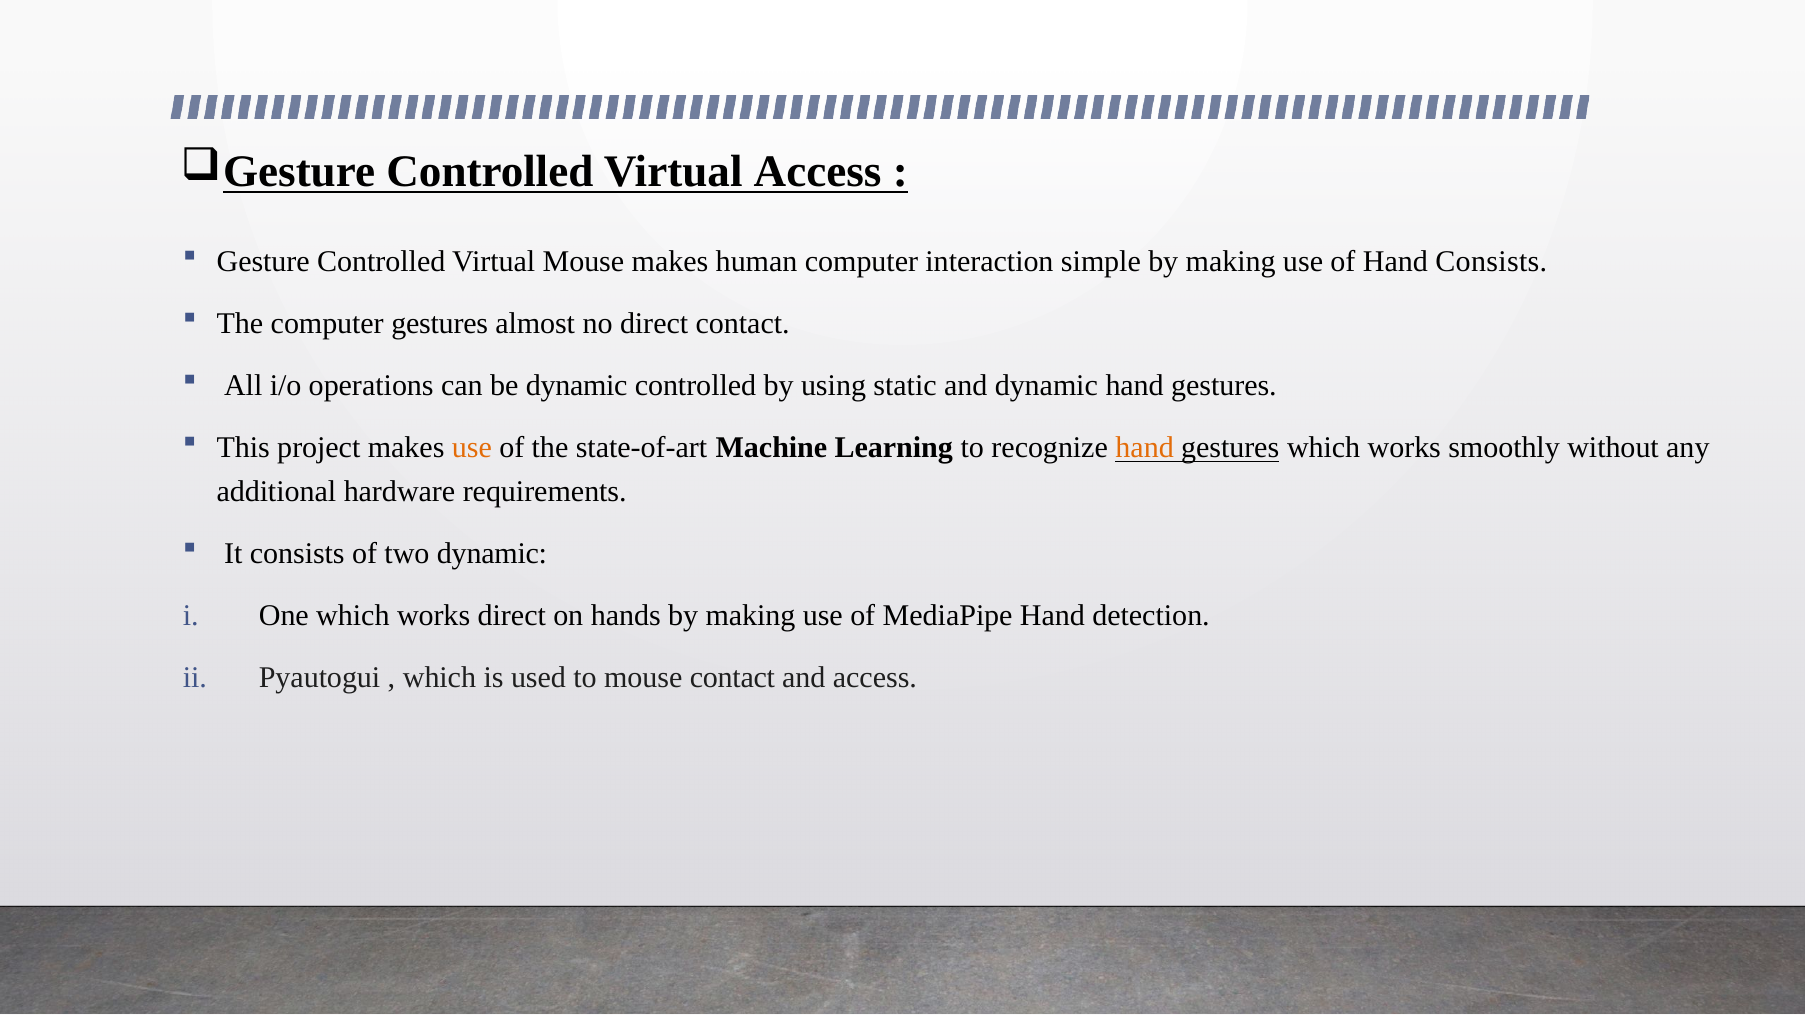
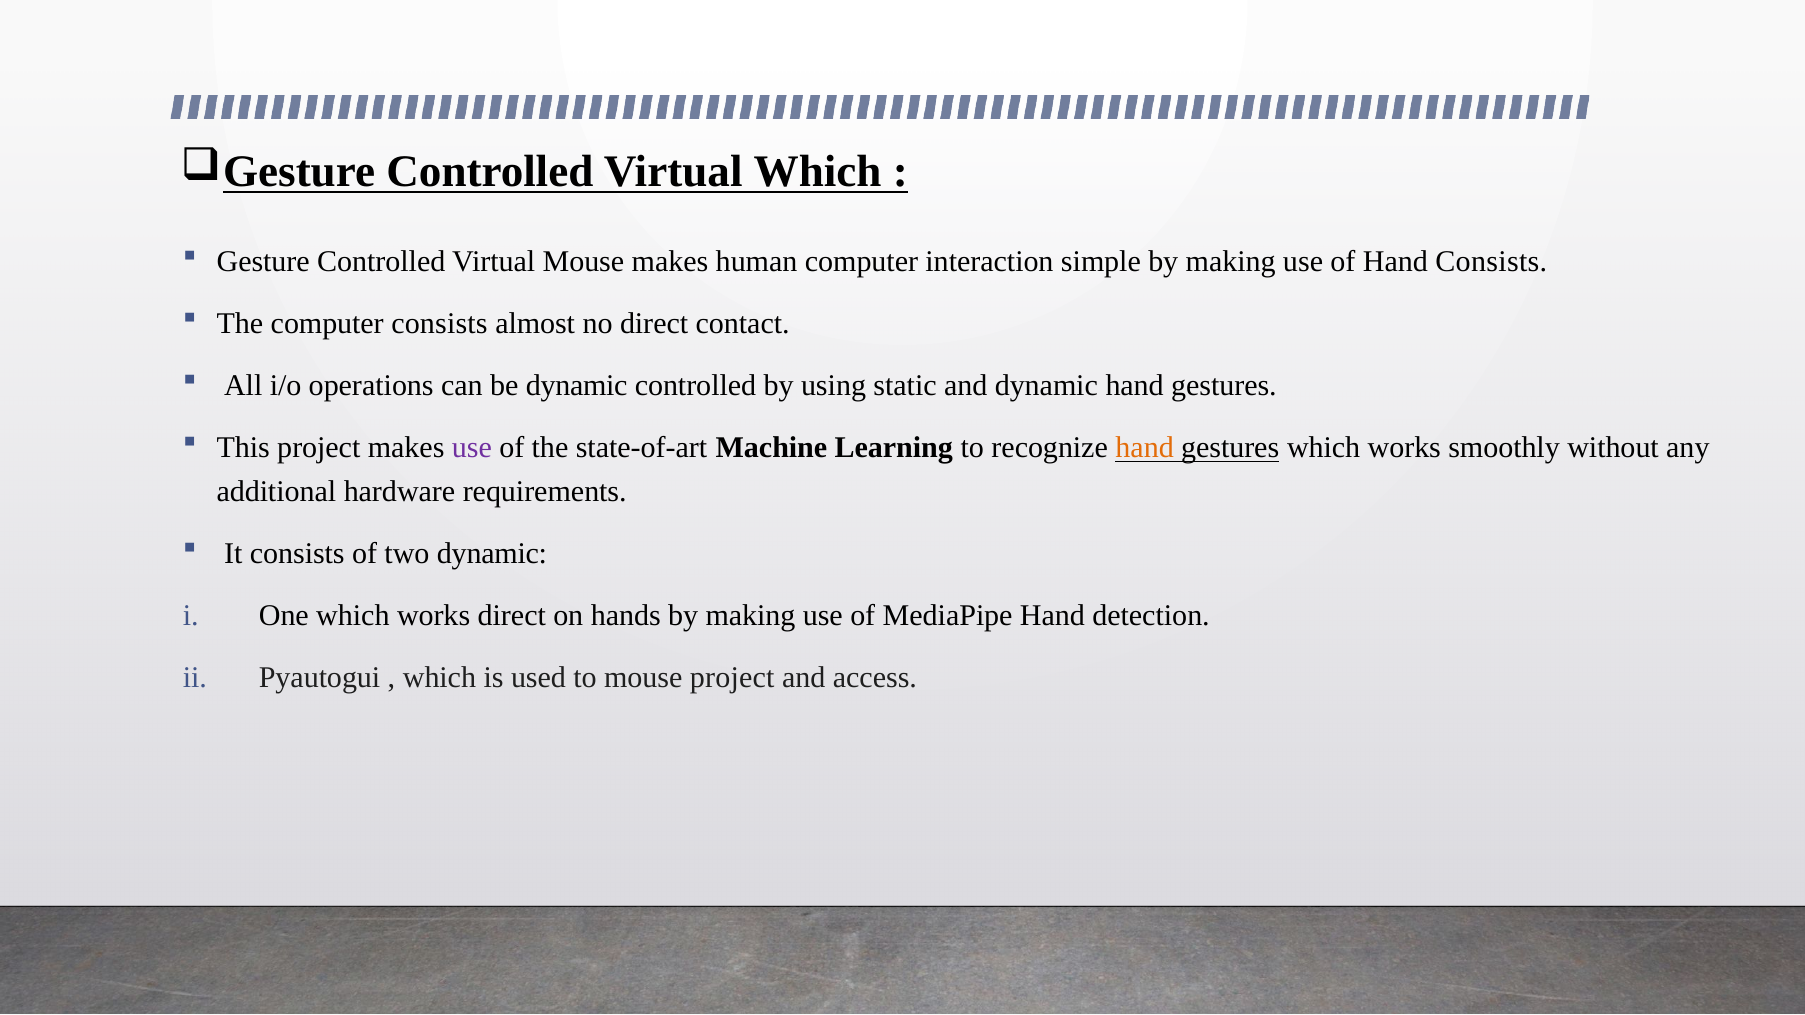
Virtual Access: Access -> Which
computer gestures: gestures -> consists
use at (472, 448) colour: orange -> purple
mouse contact: contact -> project
